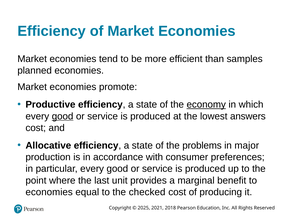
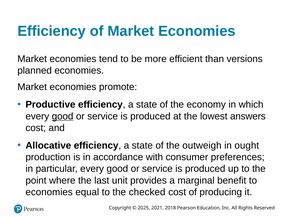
samples: samples -> versions
economy underline: present -> none
problems: problems -> outweigh
major: major -> ought
